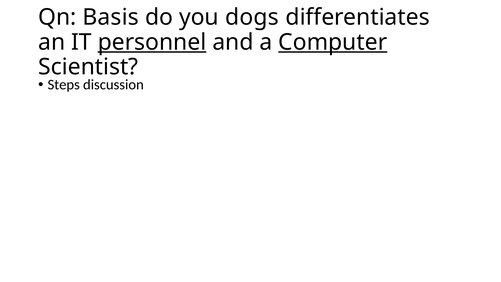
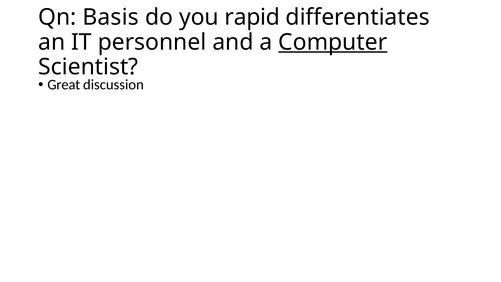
dogs: dogs -> rapid
personnel underline: present -> none
Steps: Steps -> Great
